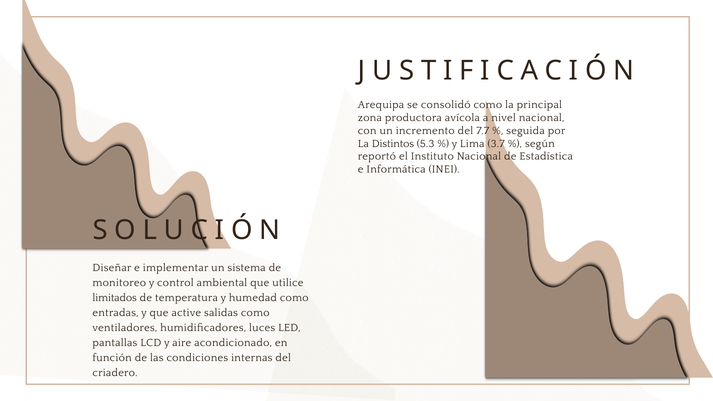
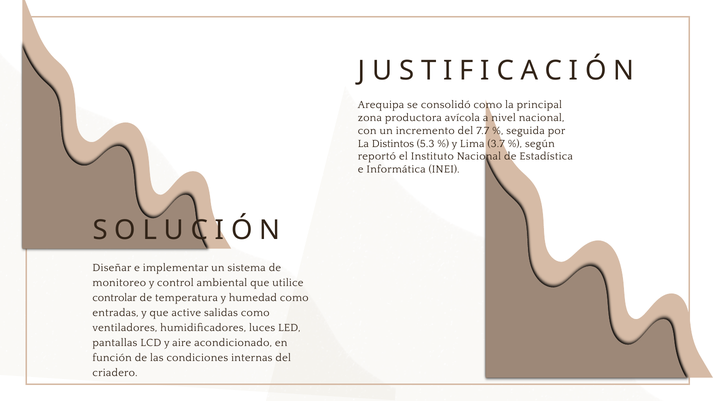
limitados: limitados -> controlar
